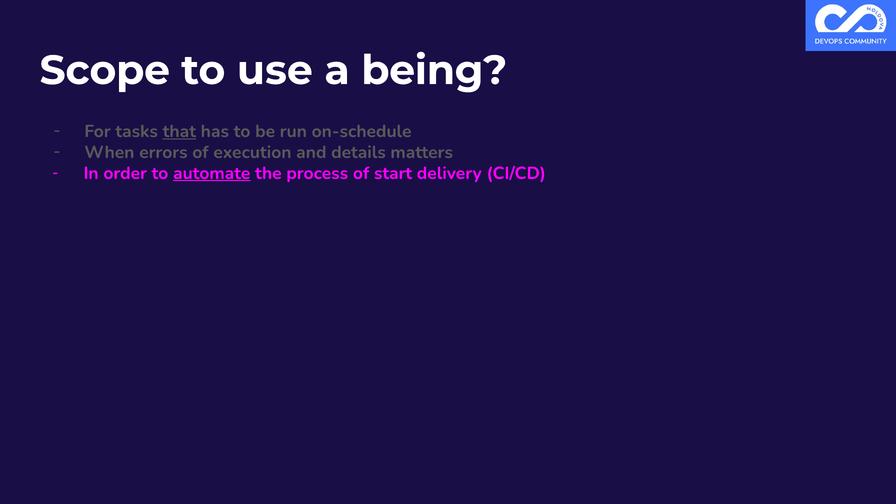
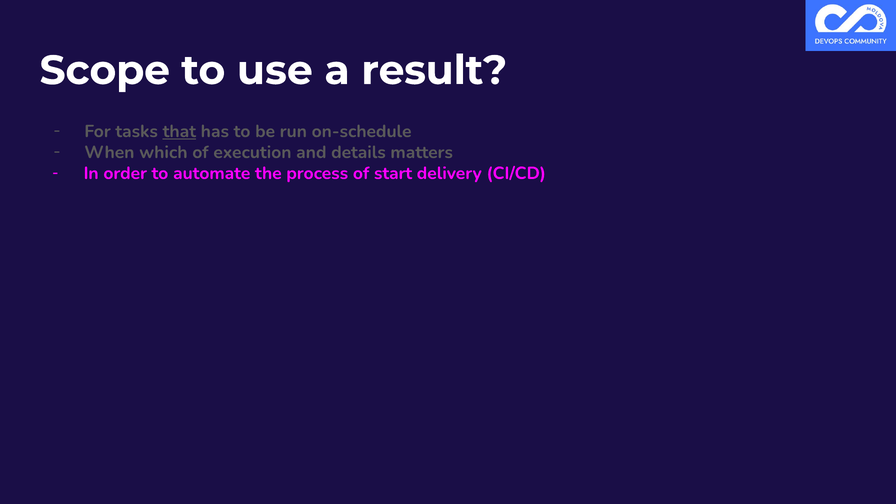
being: being -> result
errors: errors -> which
automate underline: present -> none
